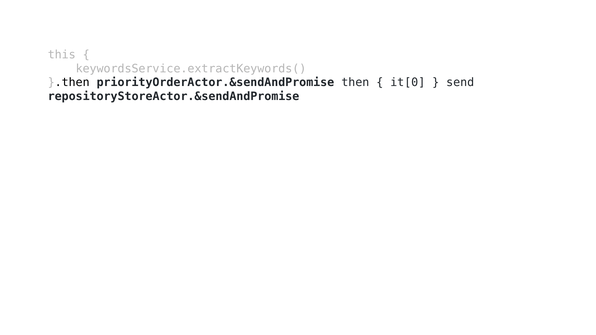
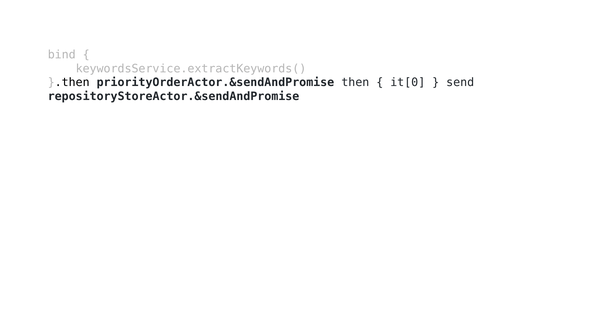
this: this -> bind
